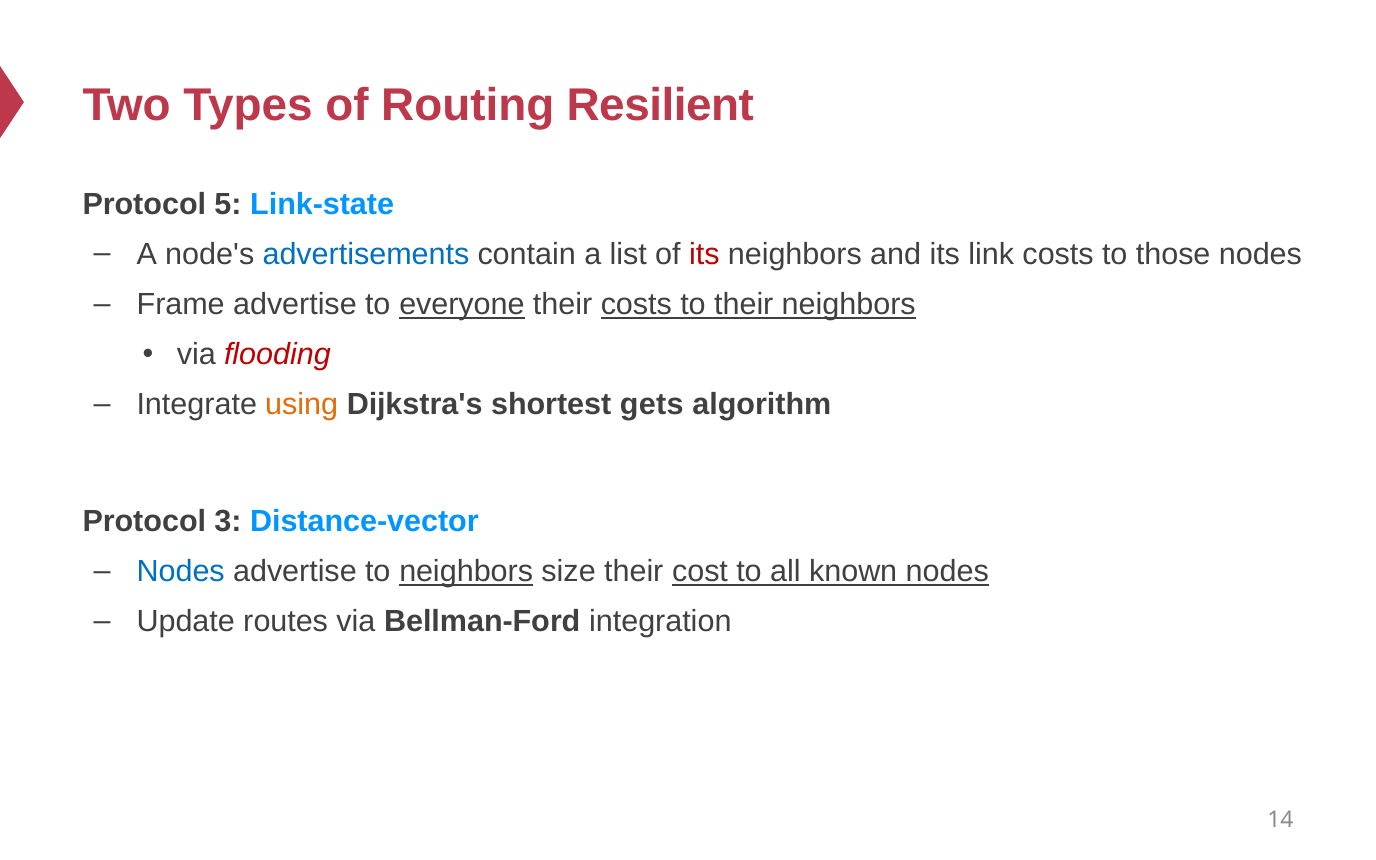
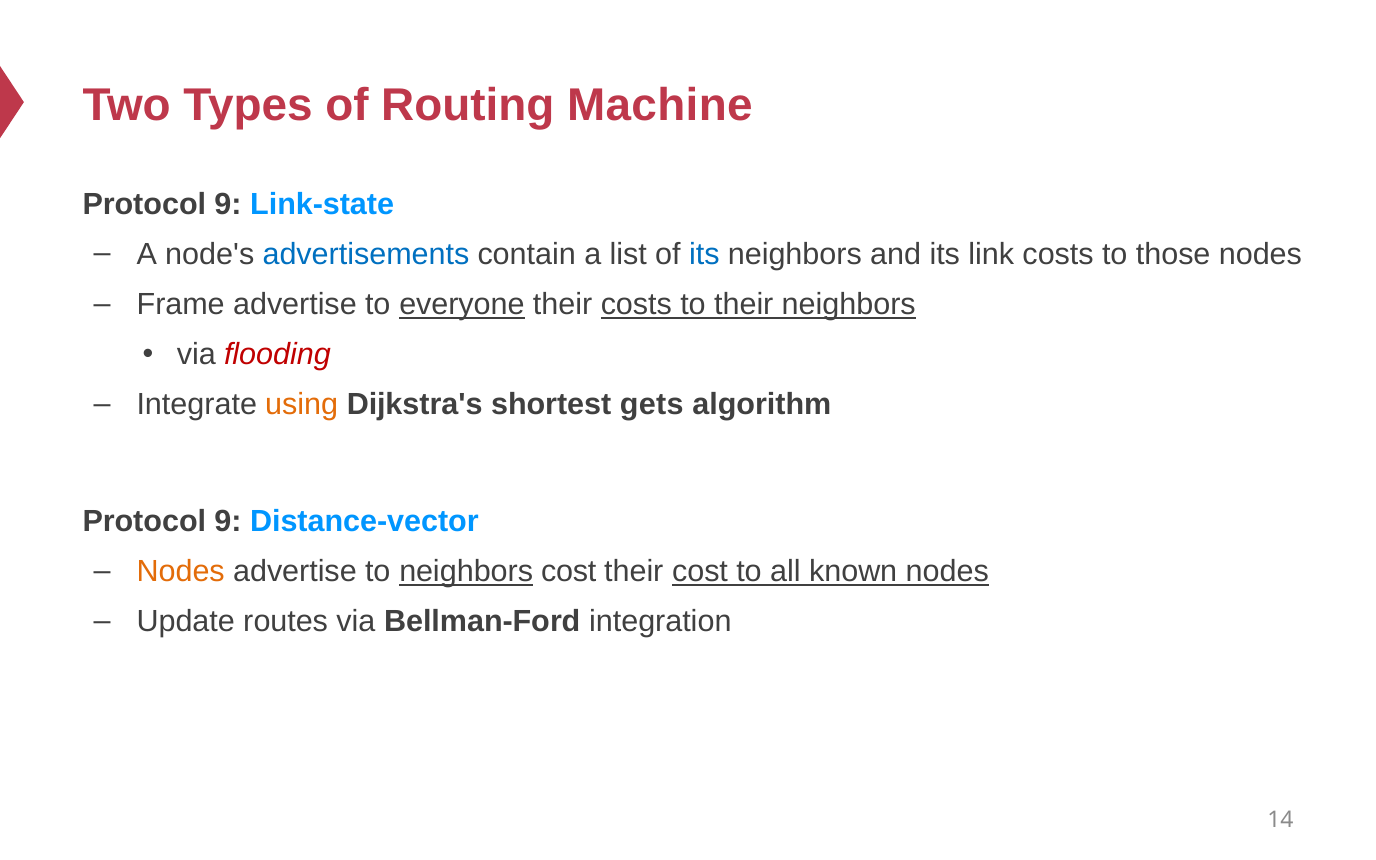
Resilient: Resilient -> Machine
5 at (228, 205): 5 -> 9
its at (704, 255) colour: red -> blue
3 at (228, 522): 3 -> 9
Nodes at (181, 572) colour: blue -> orange
neighbors size: size -> cost
